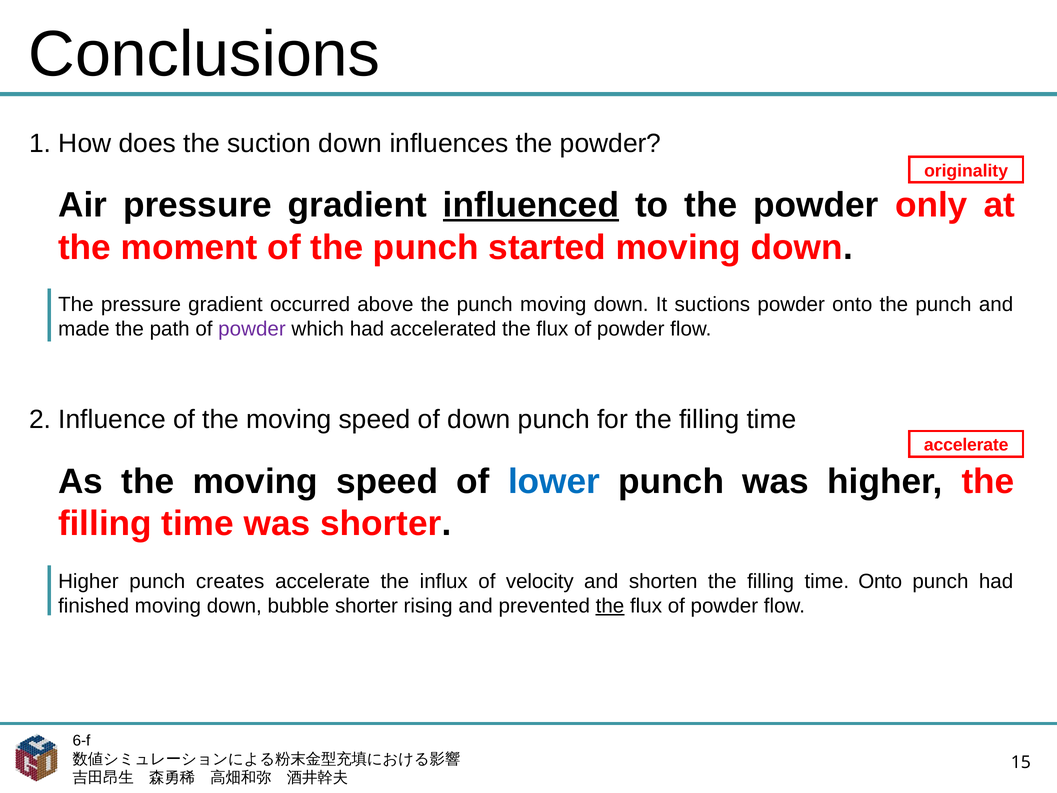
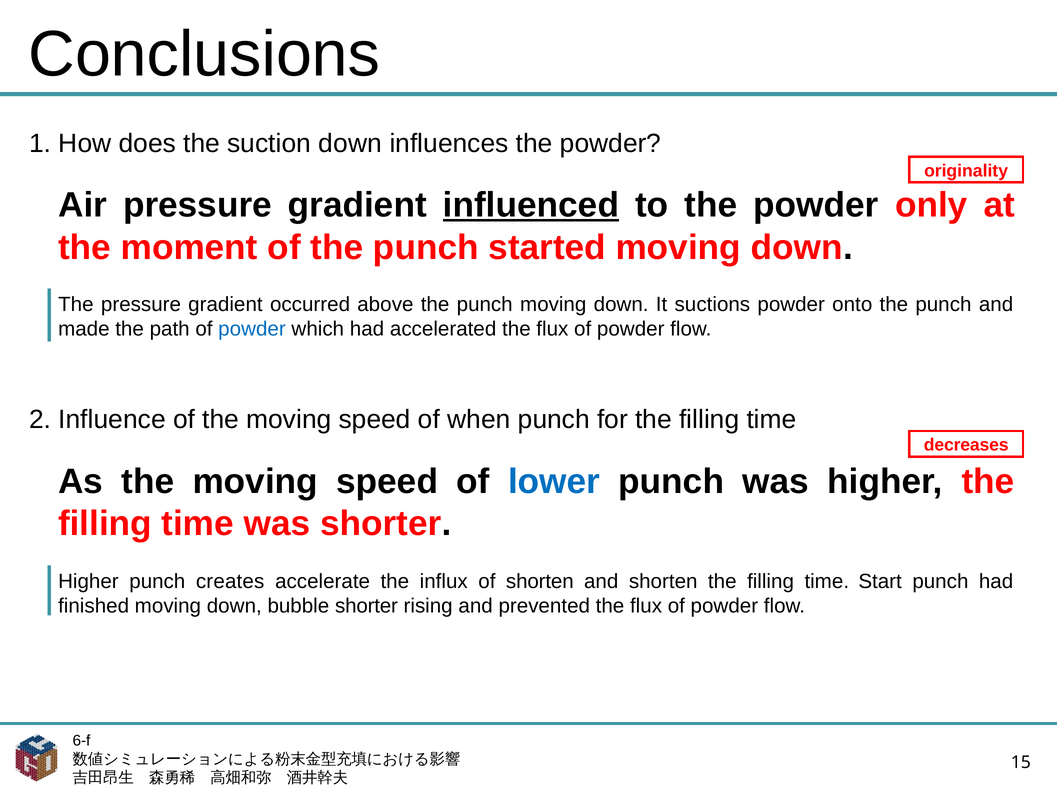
powder at (252, 329) colour: purple -> blue
of down: down -> when
accelerate at (966, 445): accelerate -> decreases
of velocity: velocity -> shorten
time Onto: Onto -> Start
the at (610, 606) underline: present -> none
